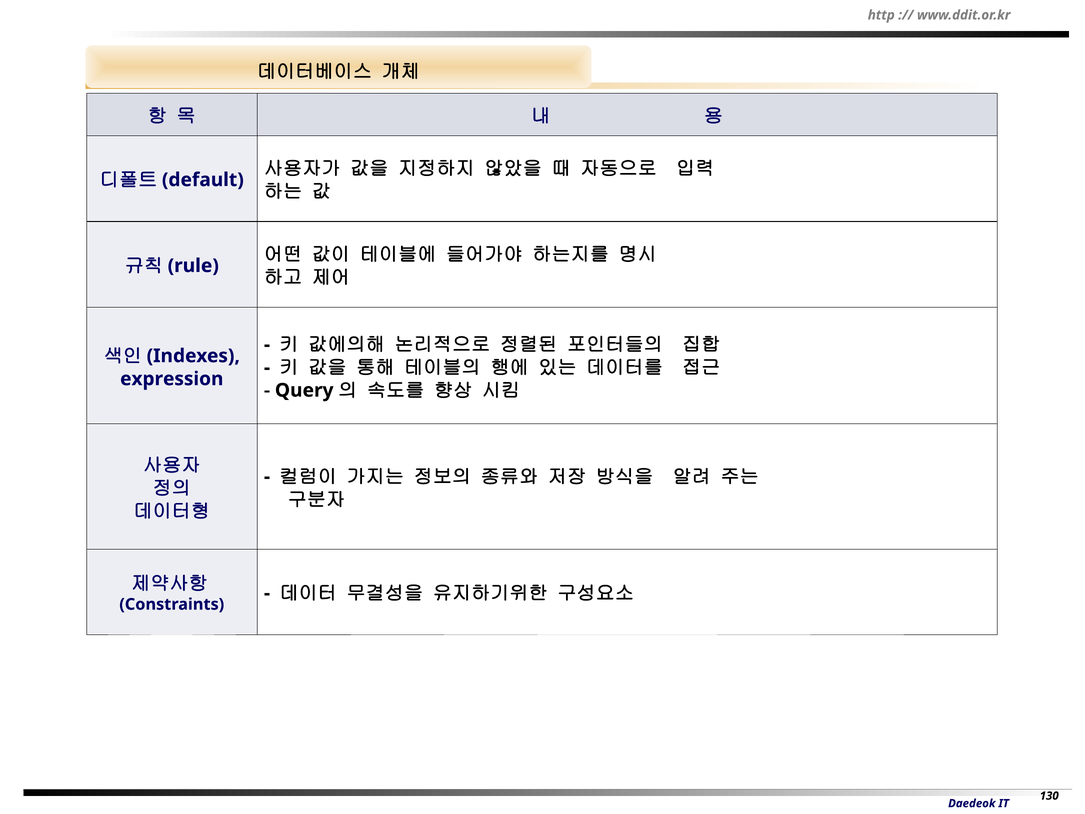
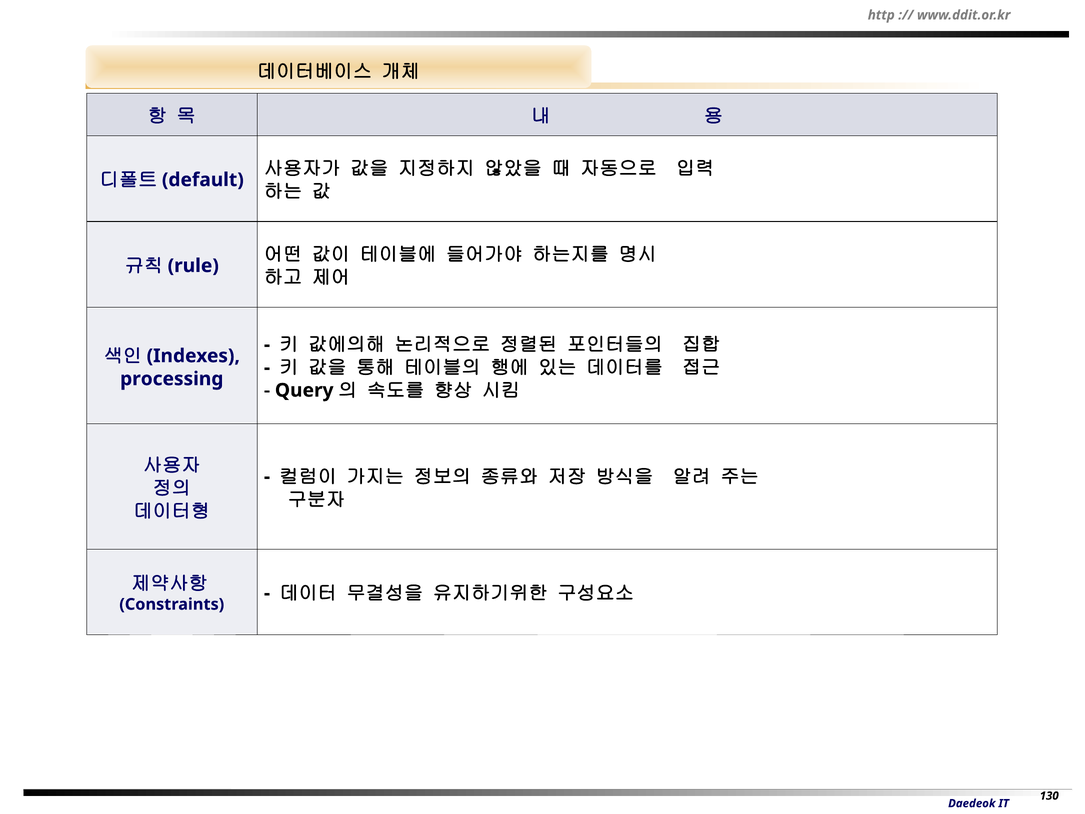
expression: expression -> processing
